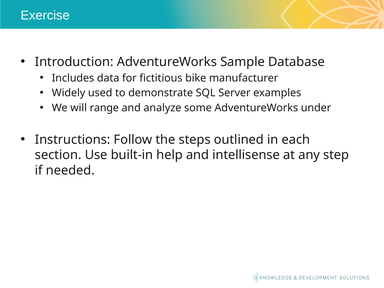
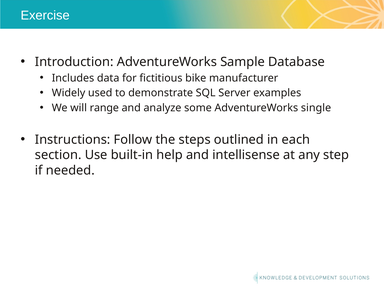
under: under -> single
